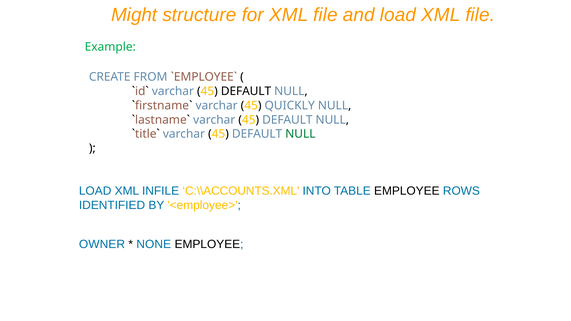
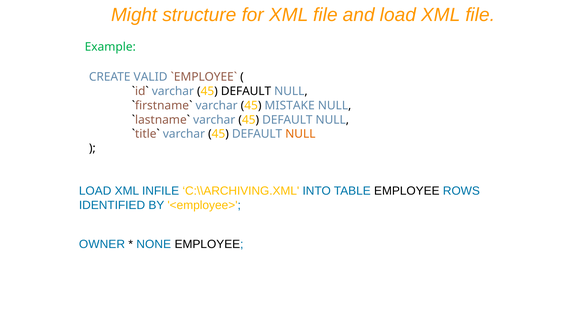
FROM: FROM -> VALID
QUICKLY: QUICKLY -> MISTAKE
NULL at (300, 134) colour: green -> orange
C:\\ACCOUNTS.XML: C:\\ACCOUNTS.XML -> C:\\ARCHIVING.XML
